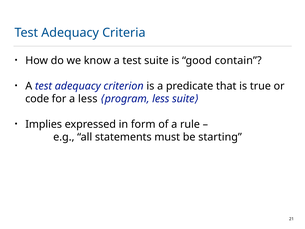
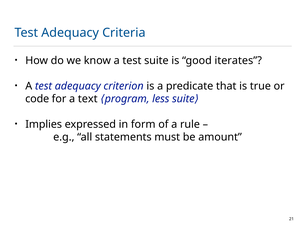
contain: contain -> iterates
a less: less -> text
starting: starting -> amount
